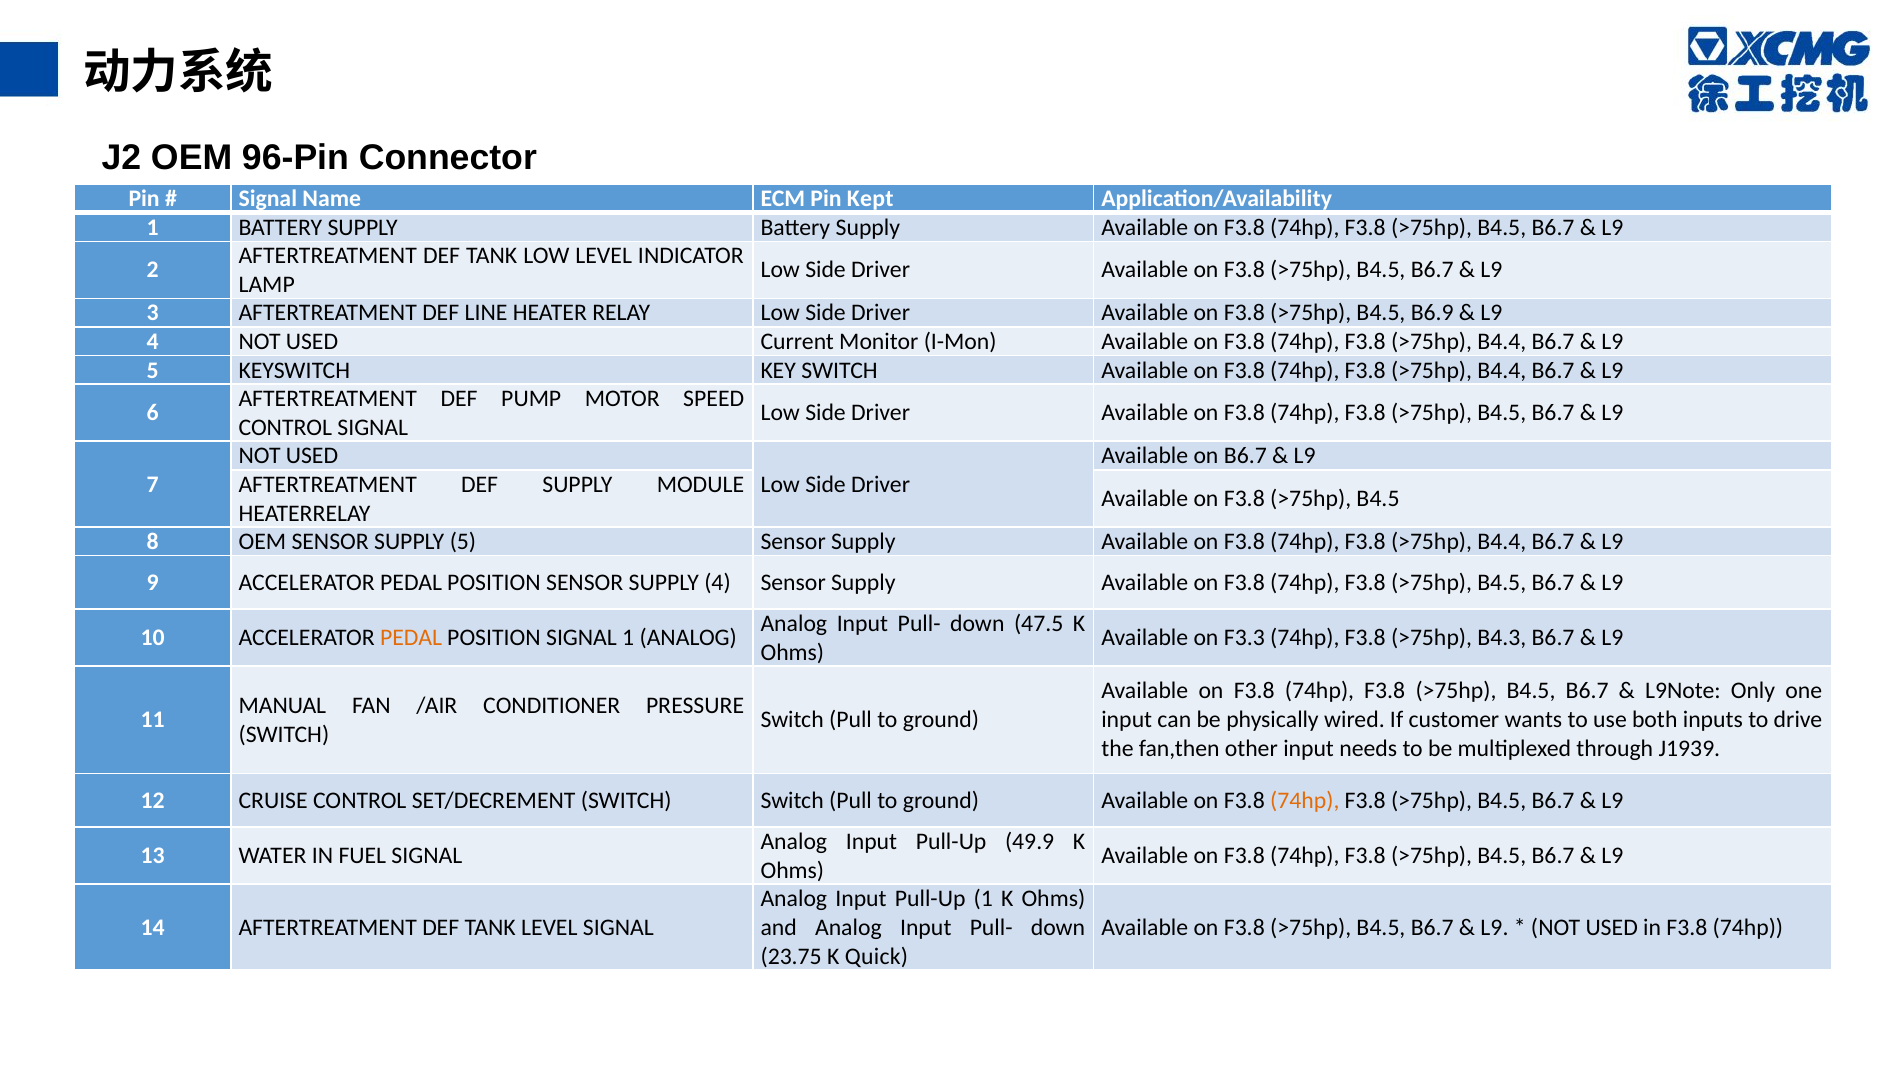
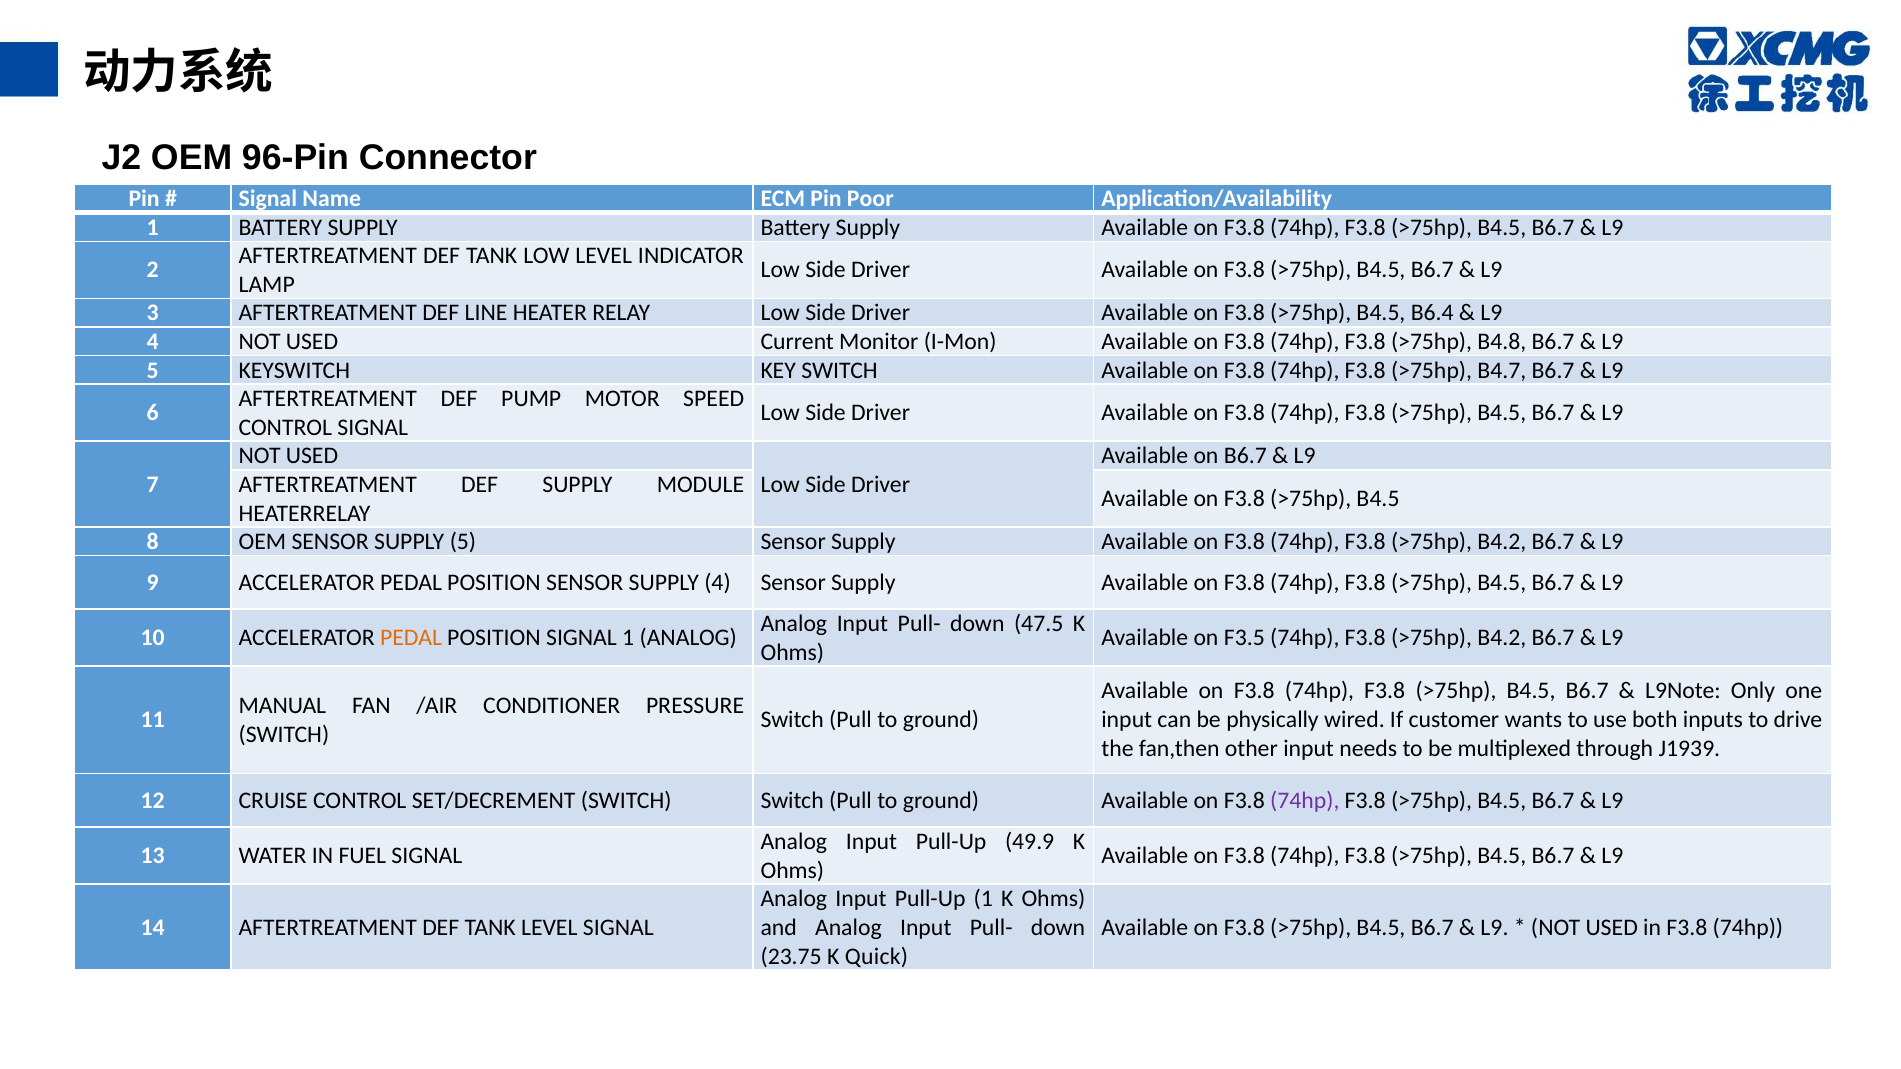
Kept: Kept -> Poor
B6.9: B6.9 -> B6.4
B4.4 at (1502, 342): B4.4 -> B4.8
B4.4 at (1502, 370): B4.4 -> B4.7
B4.4 at (1502, 542): B4.4 -> B4.2
F3.3: F3.3 -> F3.5
B4.3 at (1502, 638): B4.3 -> B4.2
74hp at (1305, 801) colour: orange -> purple
